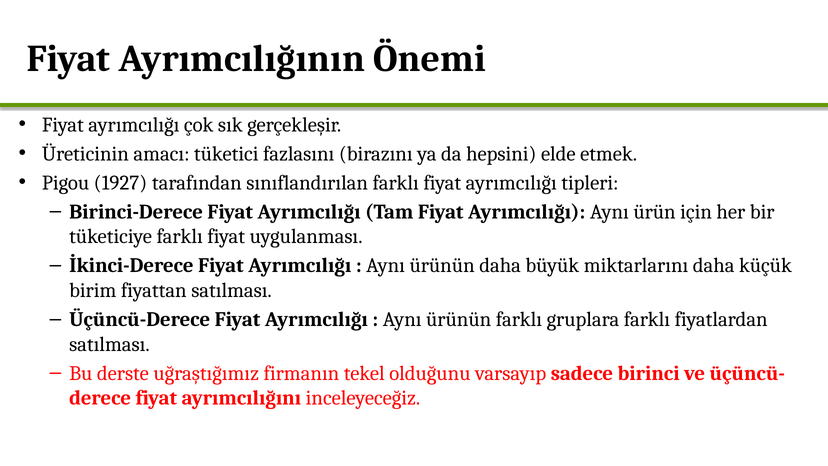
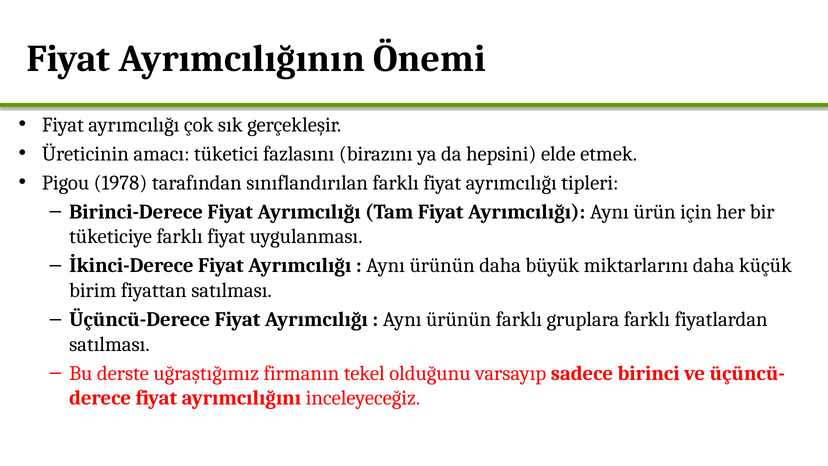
1927: 1927 -> 1978
